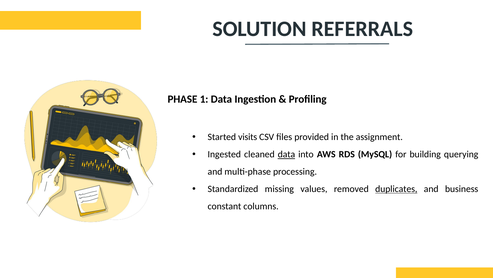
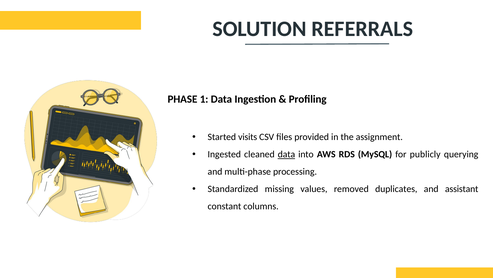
building: building -> publicly
duplicates underline: present -> none
business: business -> assistant
